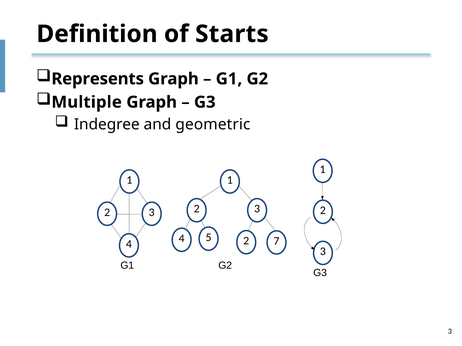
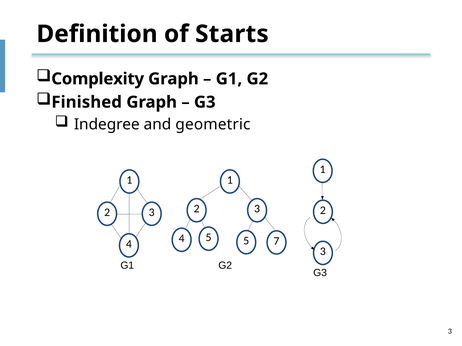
Represents: Represents -> Complexity
Multiple: Multiple -> Finished
5 2: 2 -> 5
